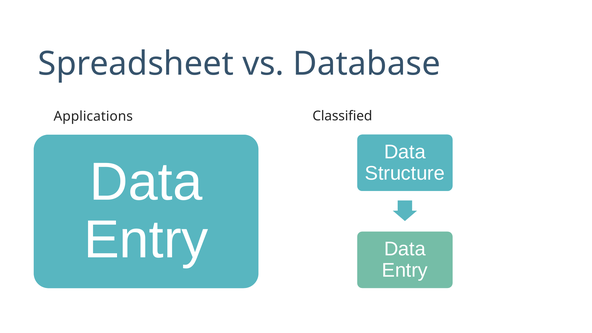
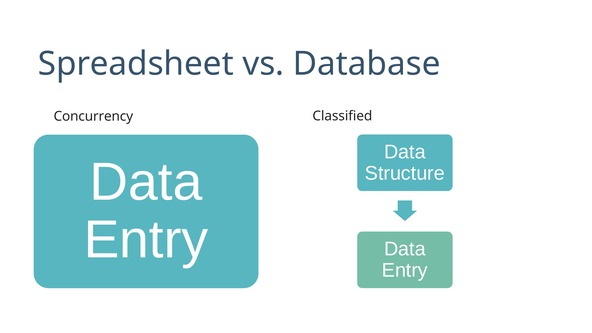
Applications: Applications -> Concurrency
